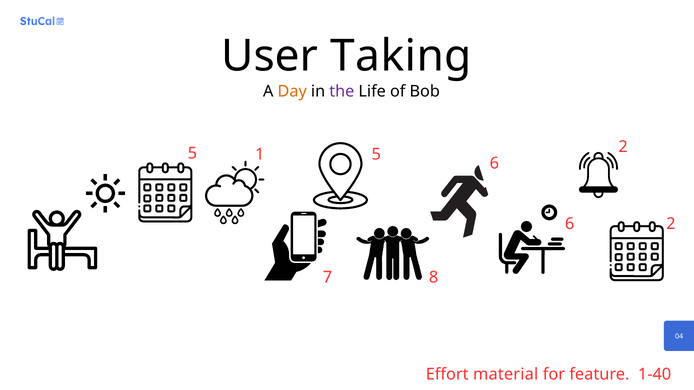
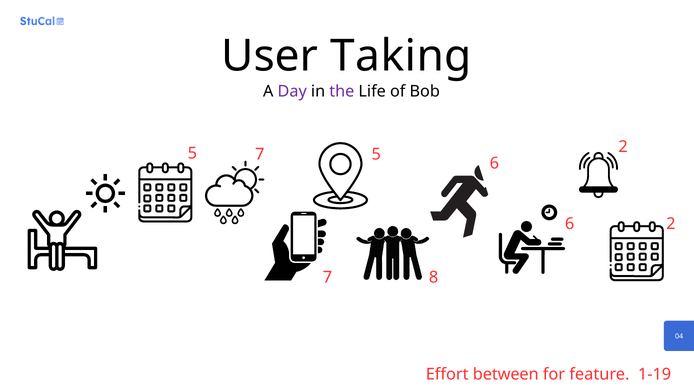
Day colour: orange -> purple
5 1: 1 -> 7
material: material -> between
1-40: 1-40 -> 1-19
